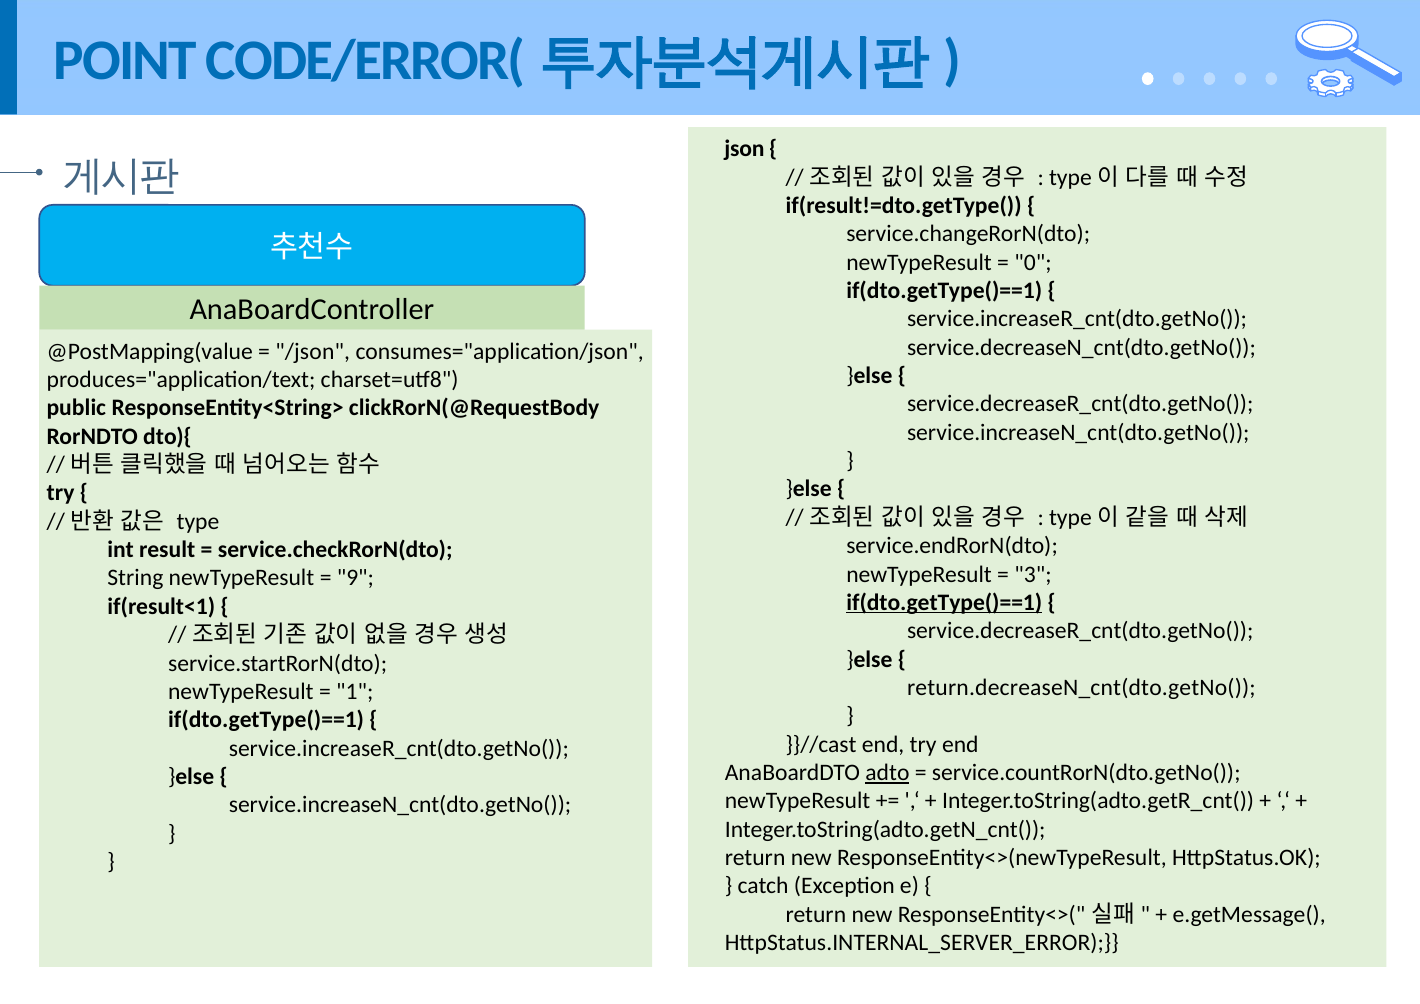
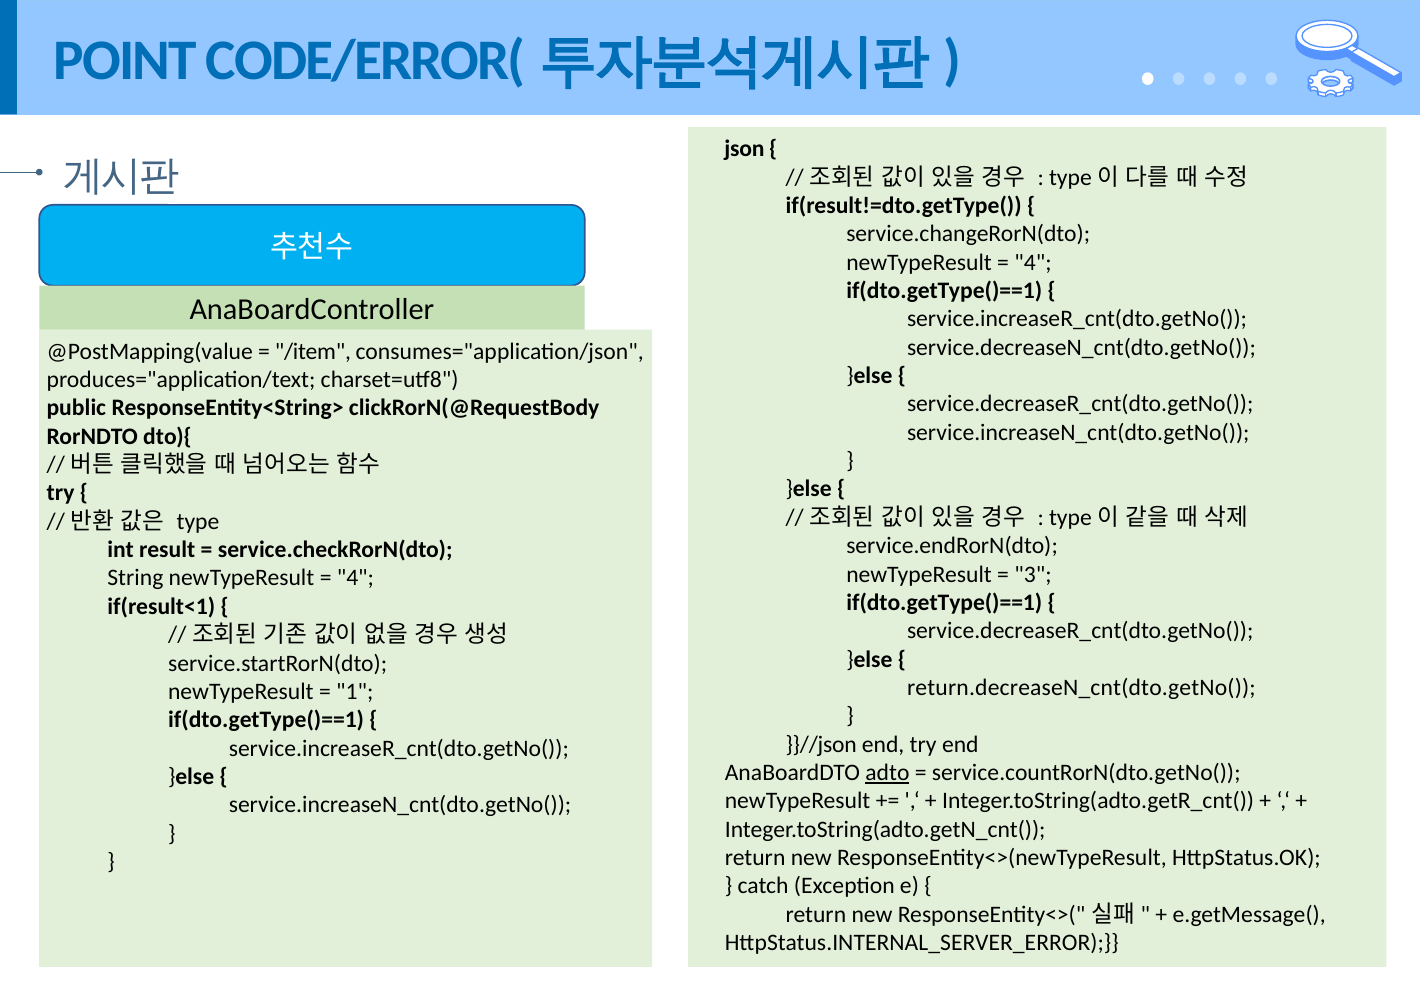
0 at (1033, 262): 0 -> 4
/json: /json -> /item
9 at (355, 578): 9 -> 4
if(dto.getType()==1 at (944, 603) underline: present -> none
}}//cast: }}//cast -> }}//json
